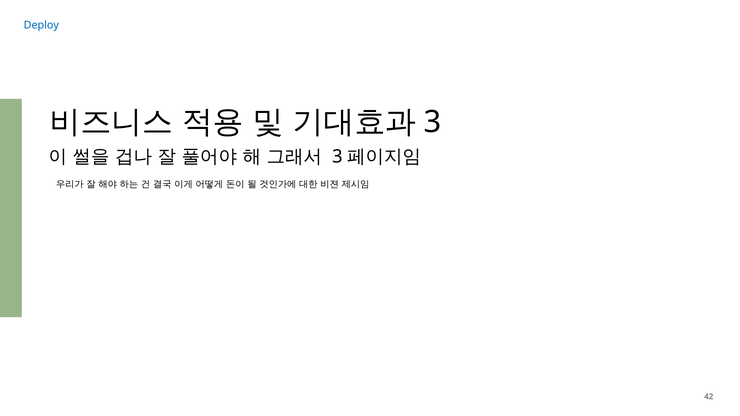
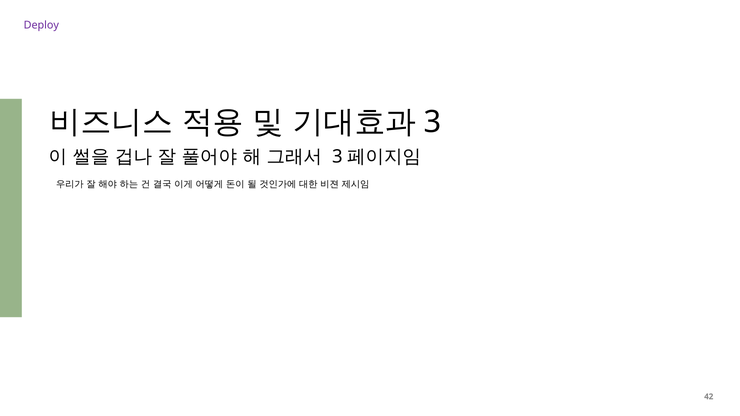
Deploy colour: blue -> purple
